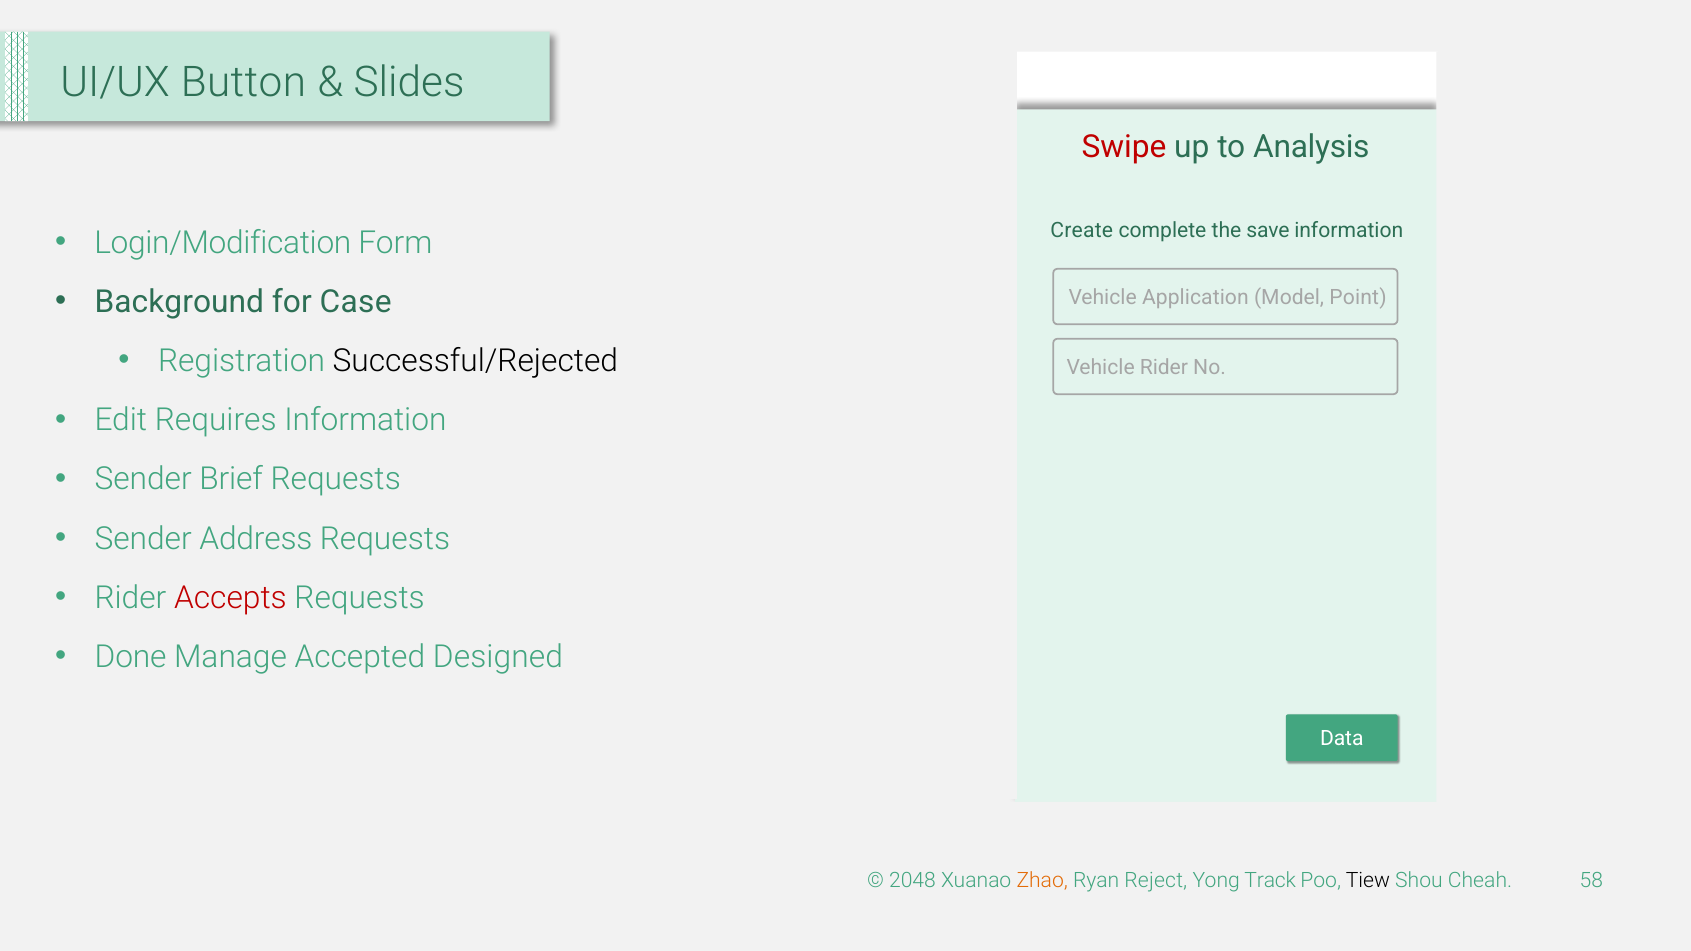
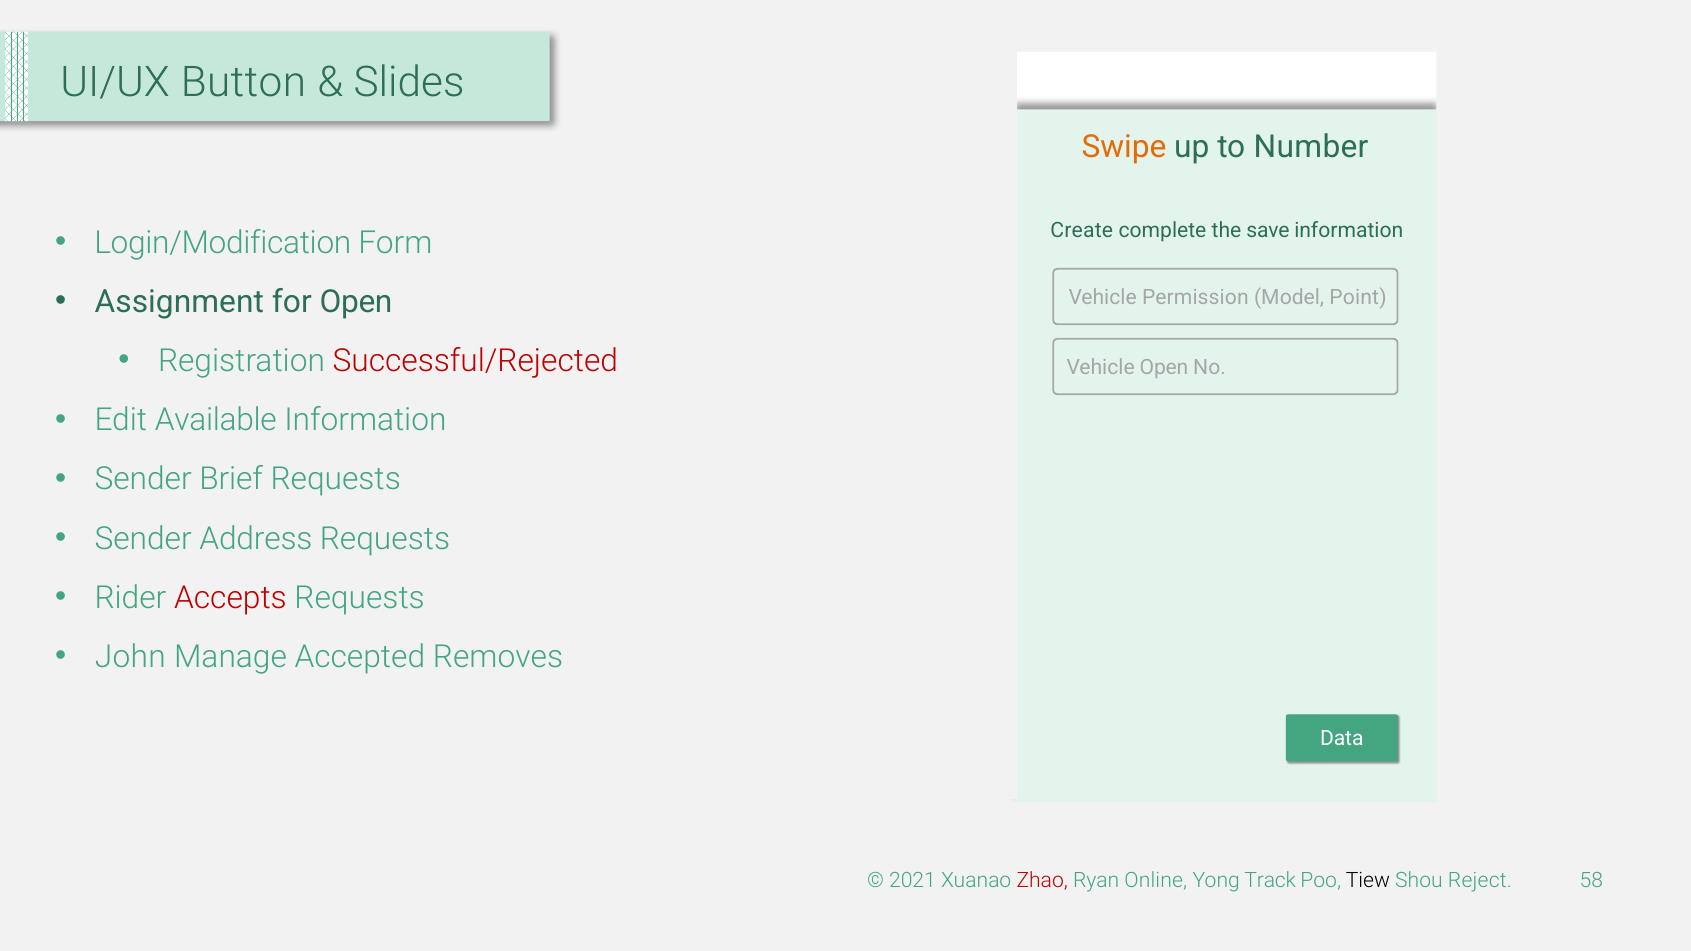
Swipe colour: red -> orange
Analysis: Analysis -> Number
Background: Background -> Assignment
for Case: Case -> Open
Application: Application -> Permission
Successful/Rejected colour: black -> red
Rider at (1164, 368): Rider -> Open
Requires: Requires -> Available
Done at (131, 657): Done -> John
Designed: Designed -> Removes
2048: 2048 -> 2021
Zhao colour: orange -> red
Reject: Reject -> Online
Cheah: Cheah -> Reject
